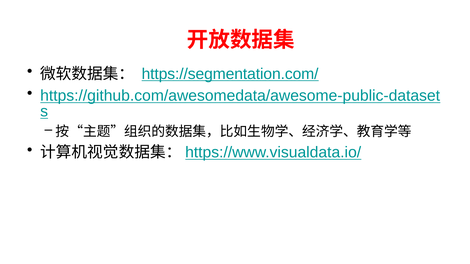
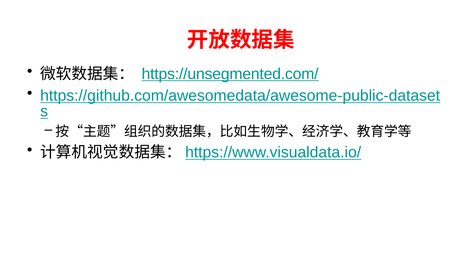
https://segmentation.com/: https://segmentation.com/ -> https://unsegmented.com/
